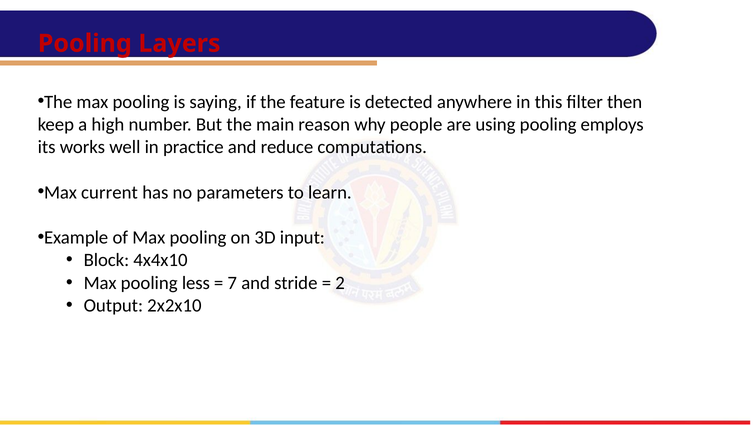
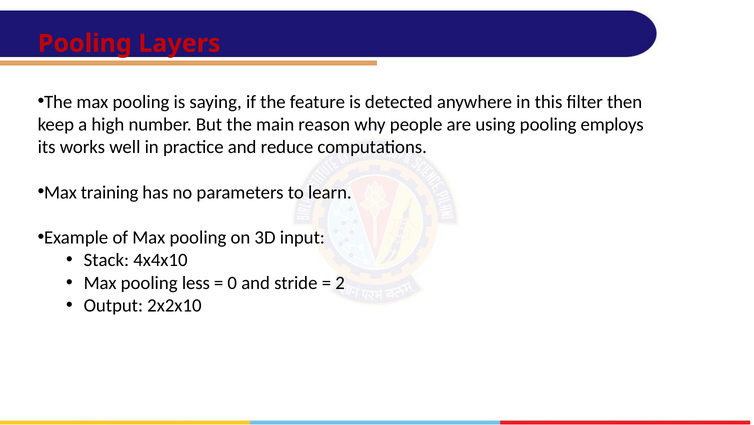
current: current -> training
Block: Block -> Stack
7: 7 -> 0
